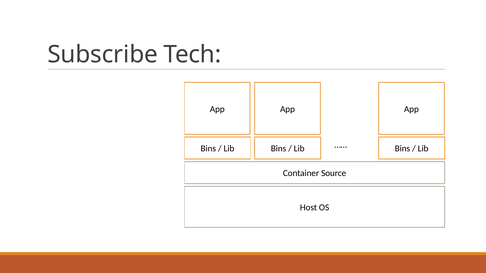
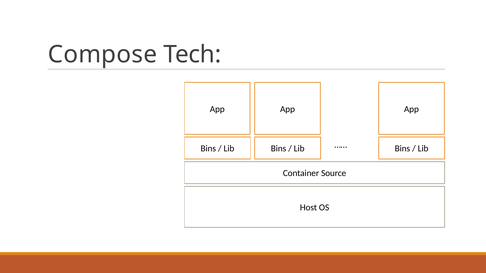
Subscribe: Subscribe -> Compose
